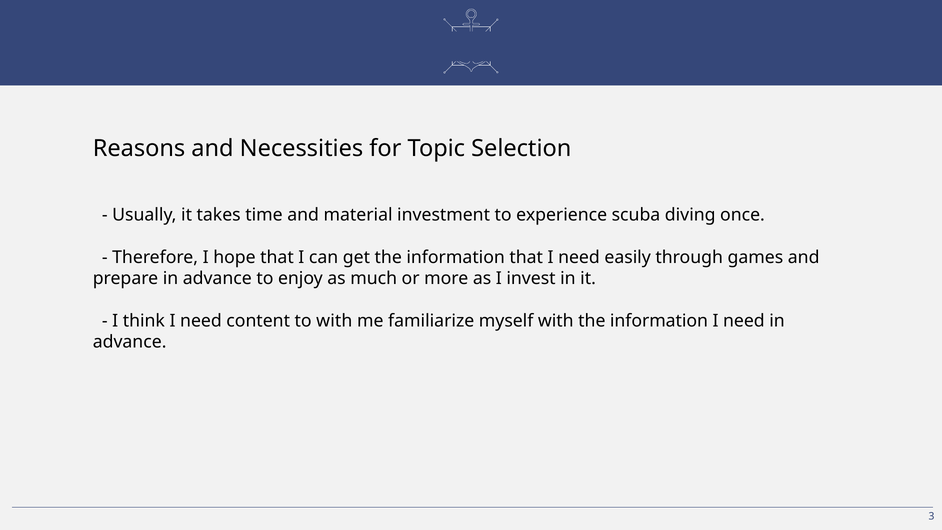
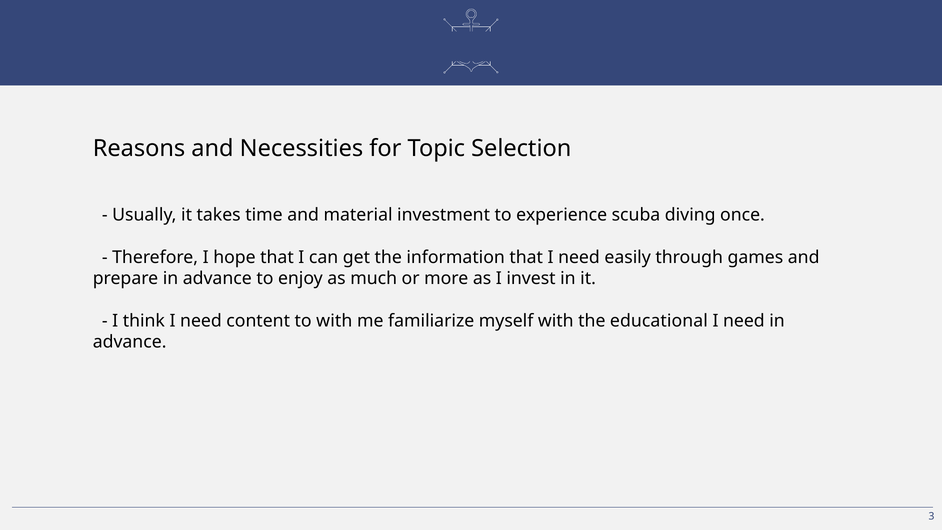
with the information: information -> educational
